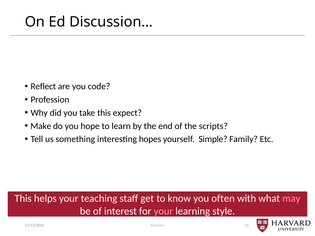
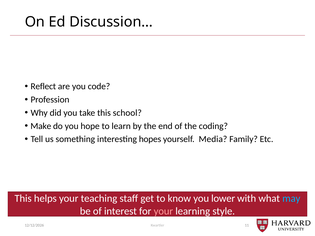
expect: expect -> school
scripts: scripts -> coding
Simple: Simple -> Media
often: often -> lower
may colour: pink -> light blue
